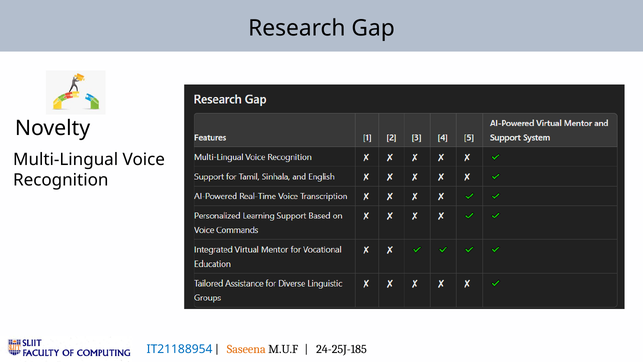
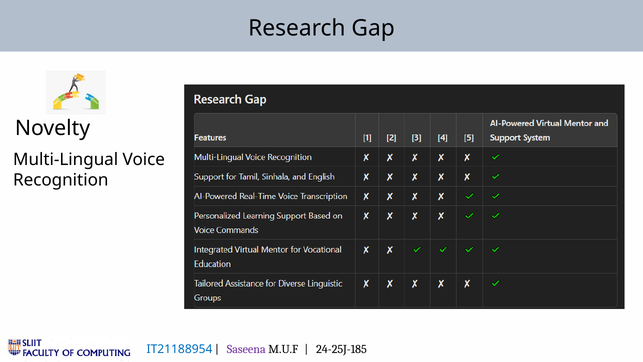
Saseena colour: orange -> purple
